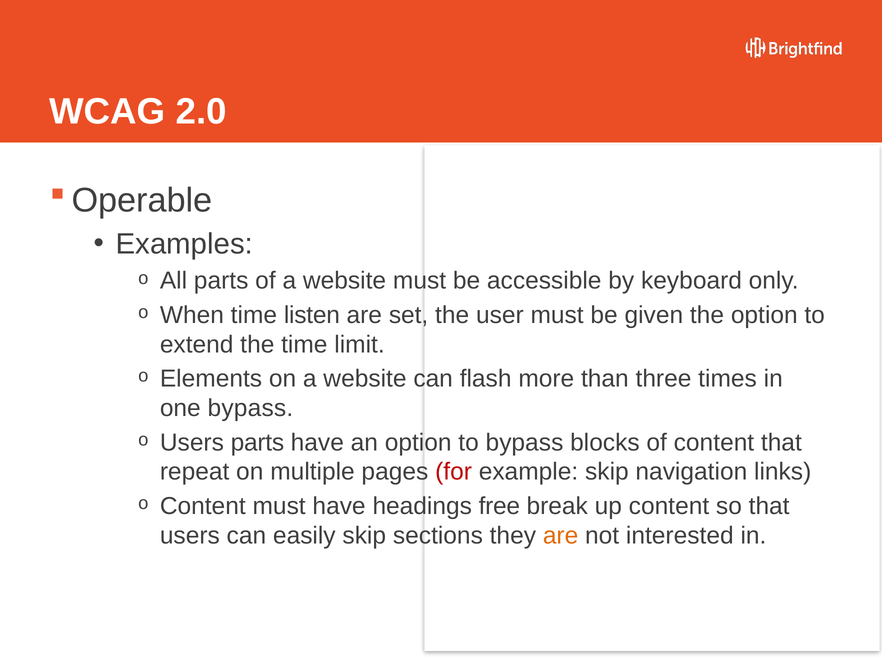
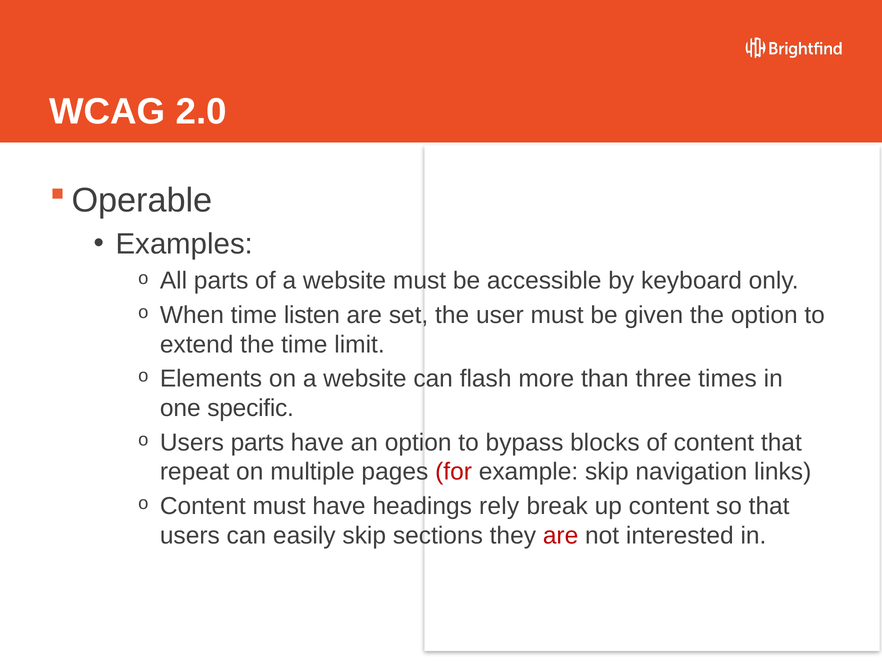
one bypass: bypass -> specific
free: free -> rely
are at (561, 536) colour: orange -> red
